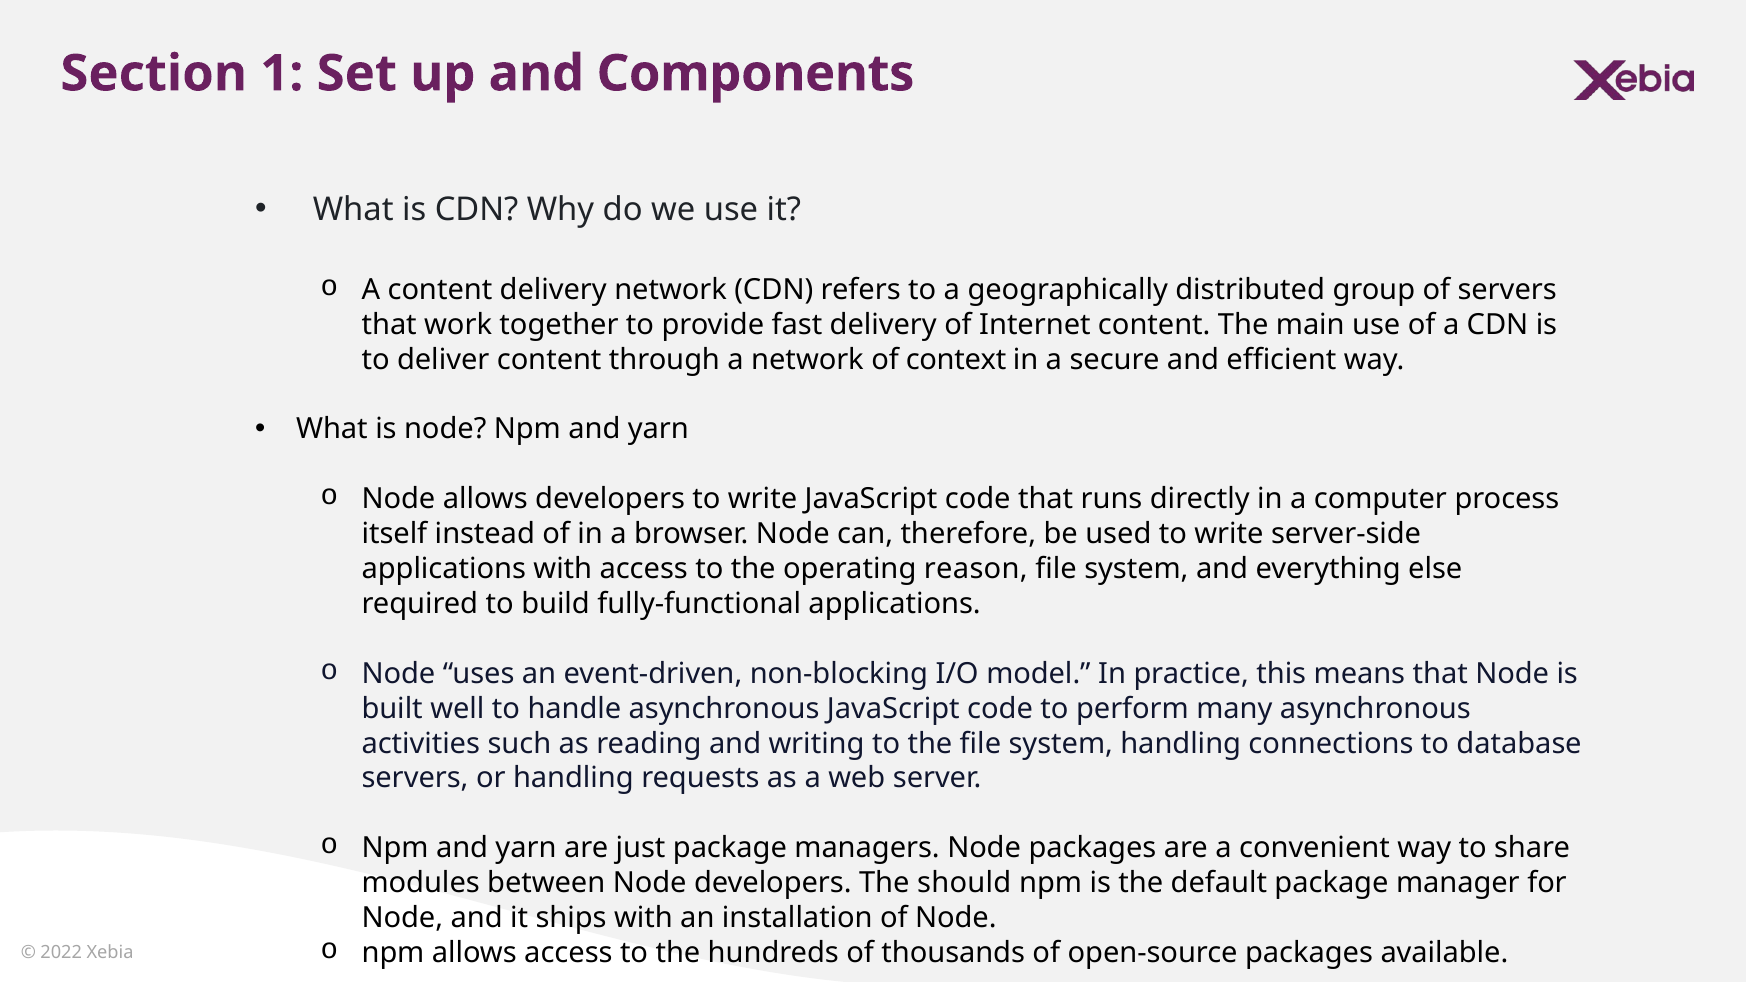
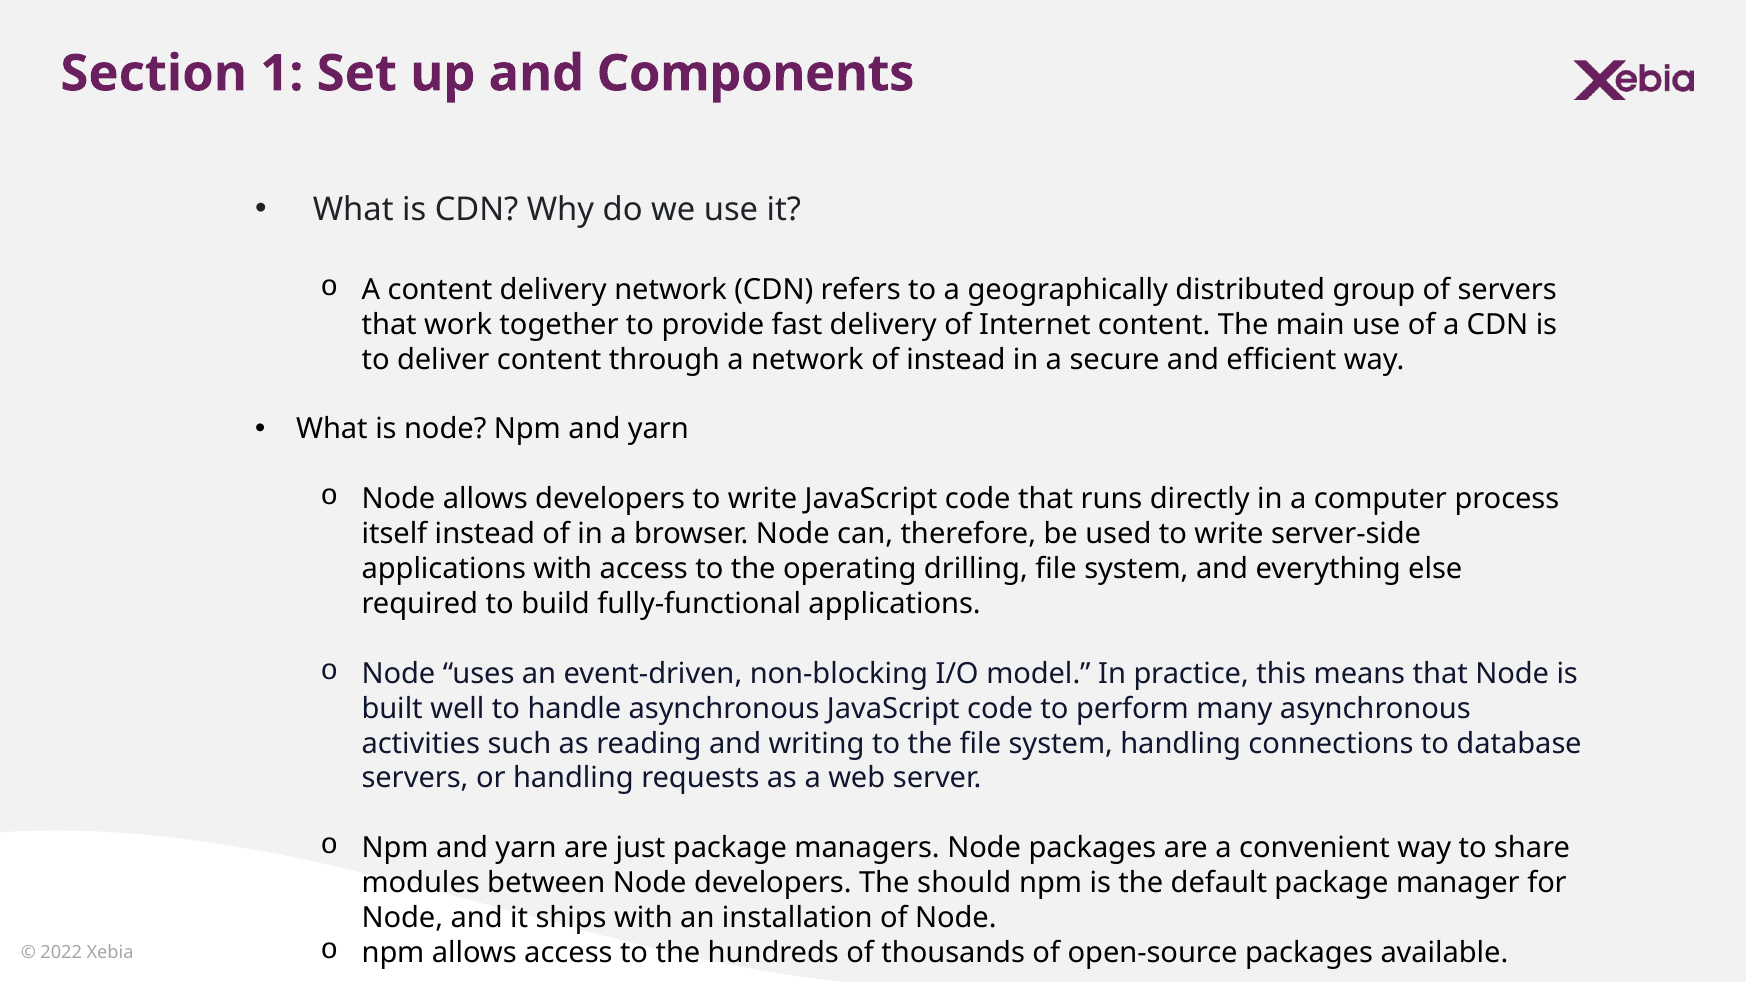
of context: context -> instead
reason: reason -> drilling
